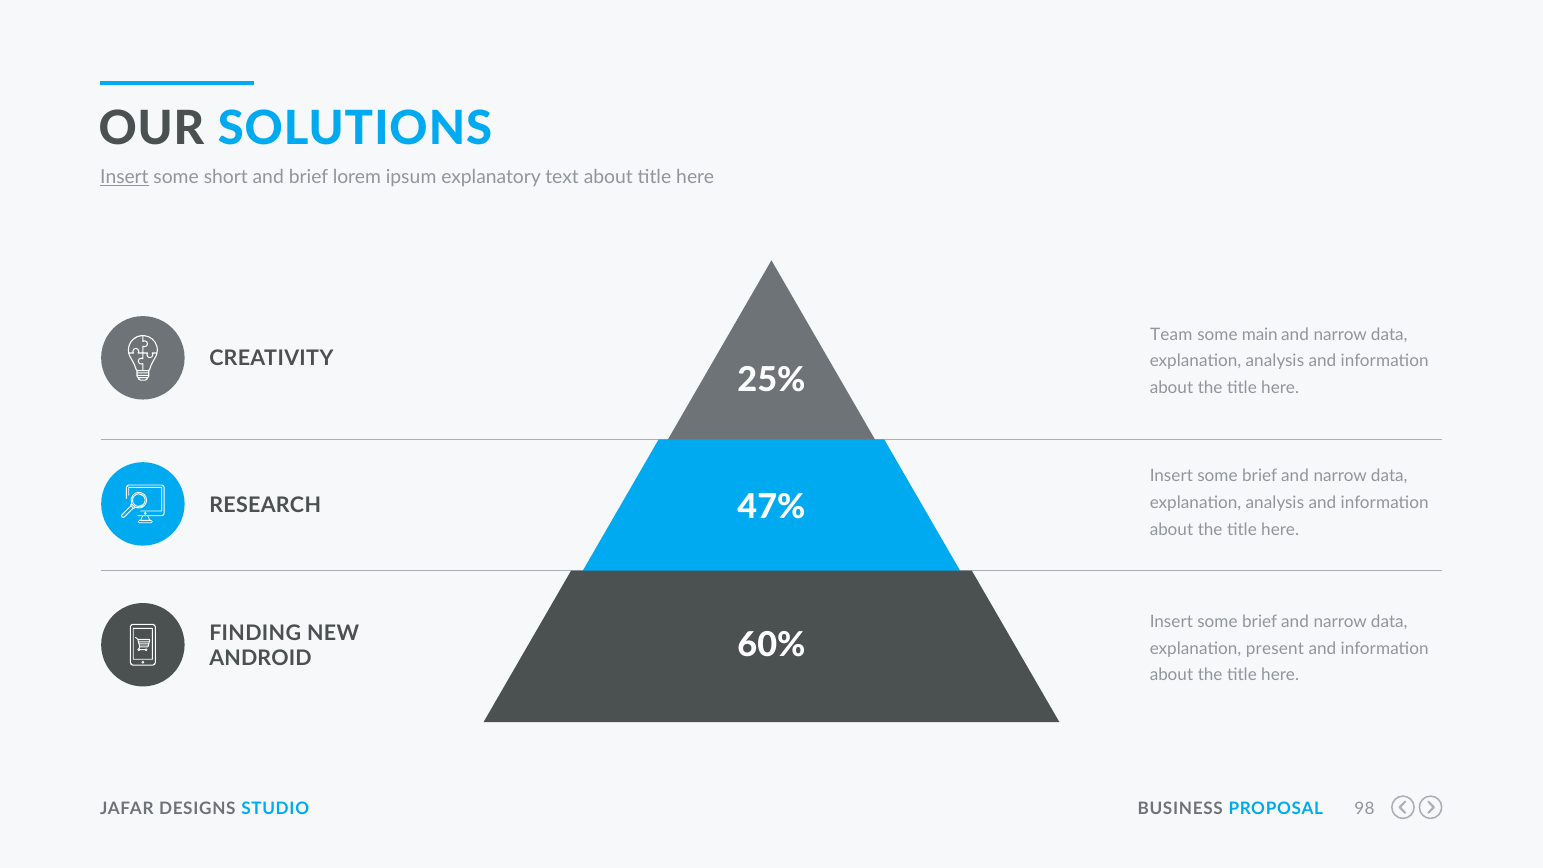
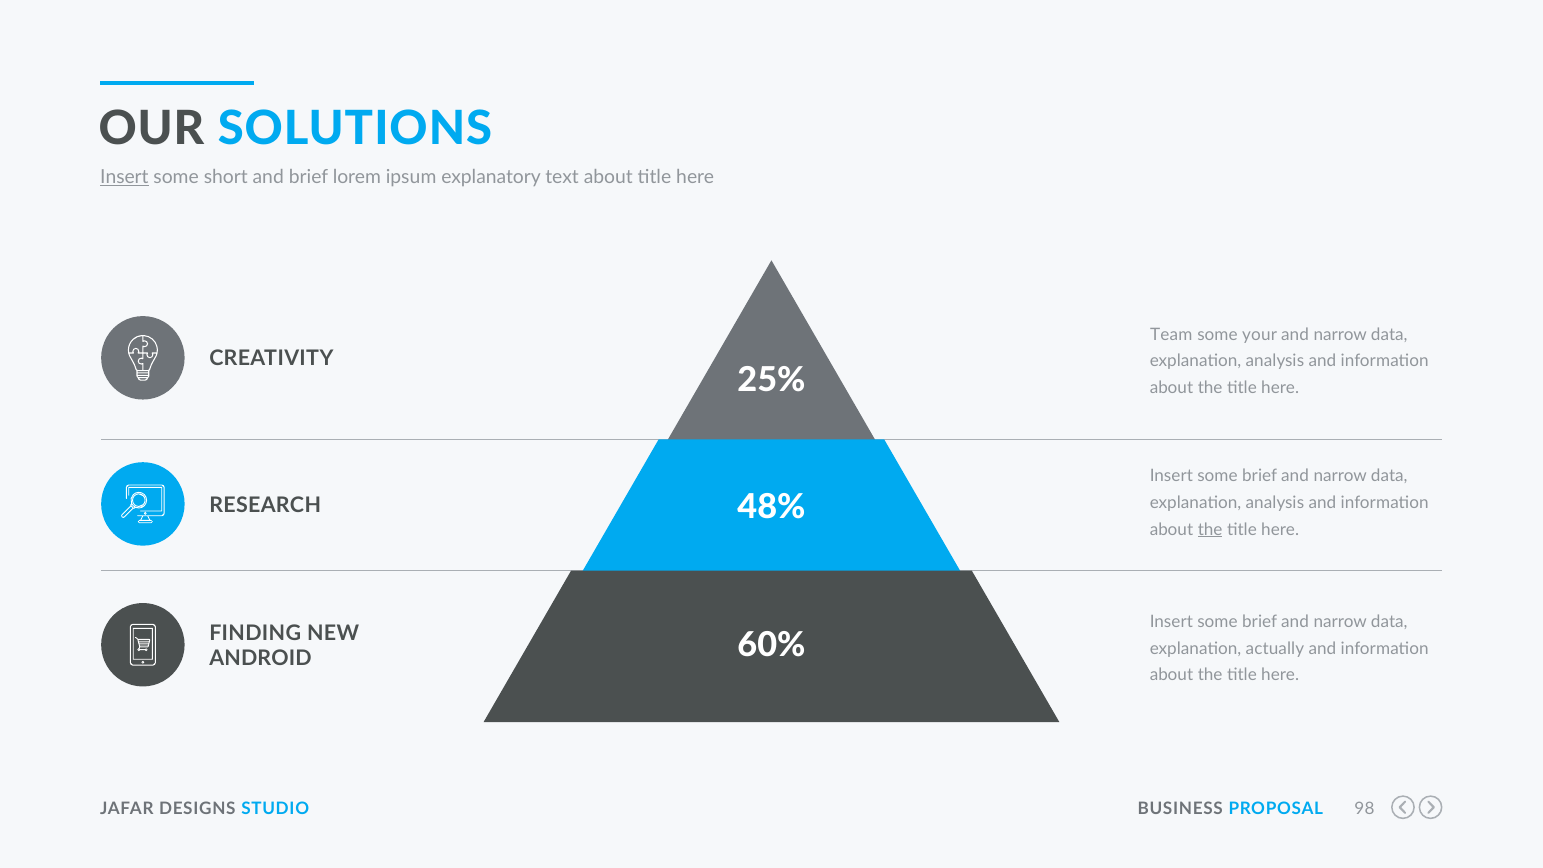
main: main -> your
47%: 47% -> 48%
the at (1210, 529) underline: none -> present
present: present -> actually
